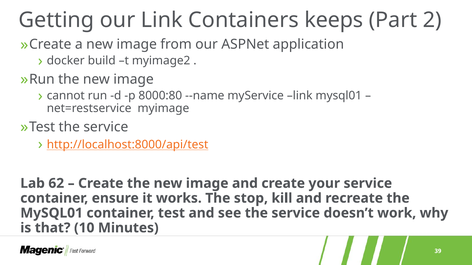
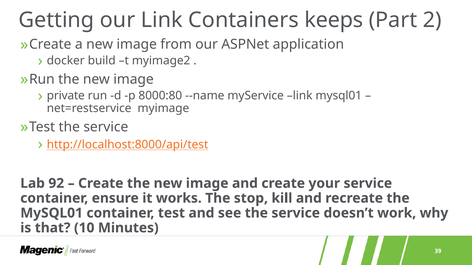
cannot: cannot -> private
62: 62 -> 92
